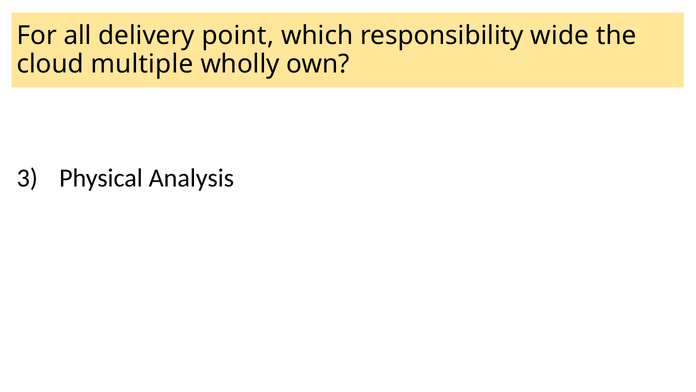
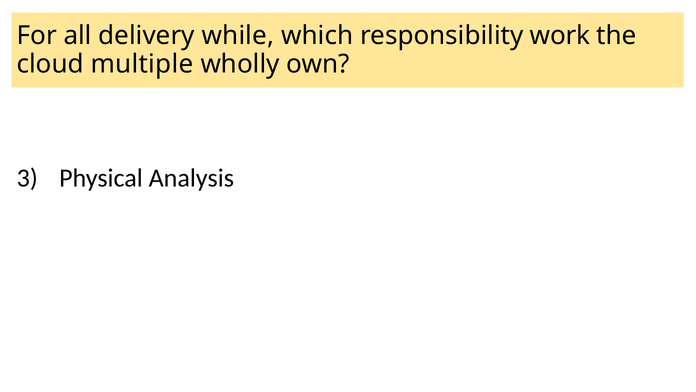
point: point -> while
wide: wide -> work
